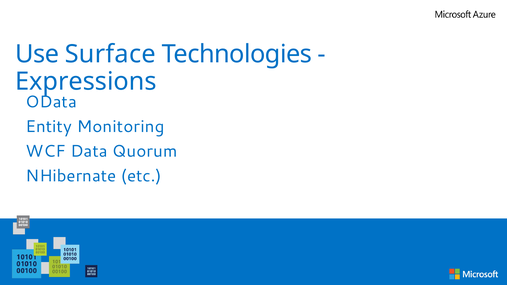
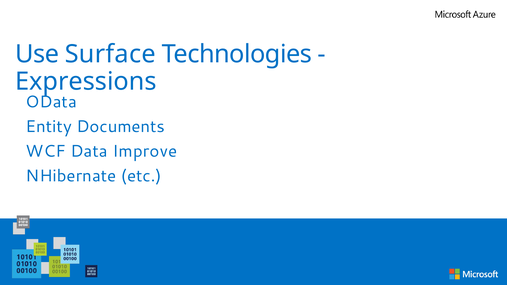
Monitoring: Monitoring -> Documents
Quorum: Quorum -> Improve
